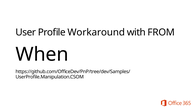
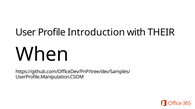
Workaround: Workaround -> Introduction
FROM: FROM -> THEIR
